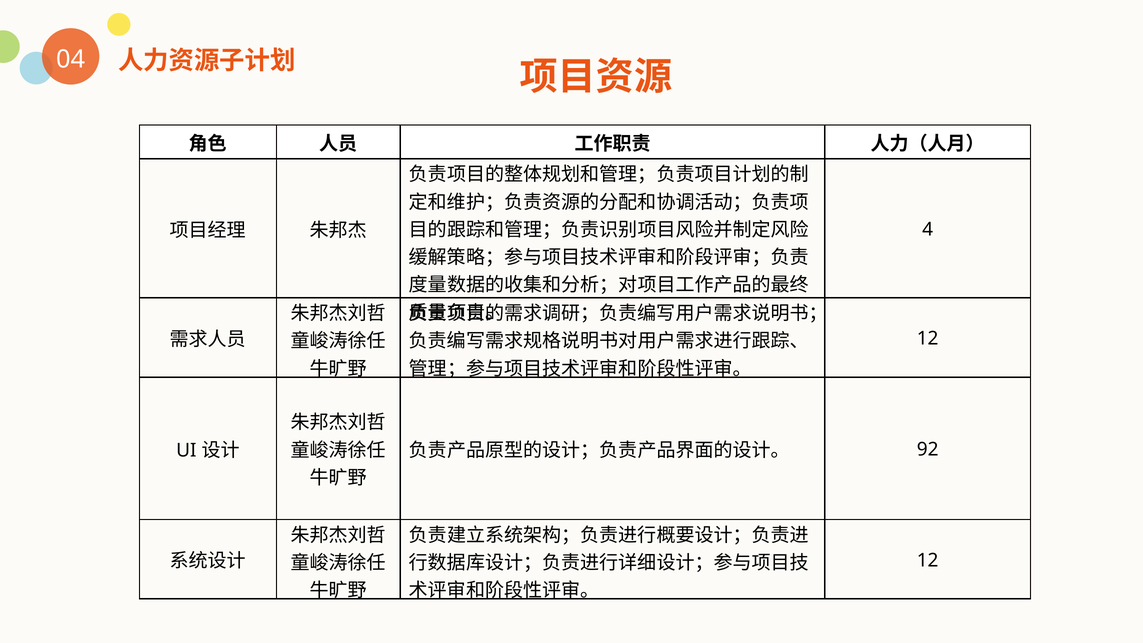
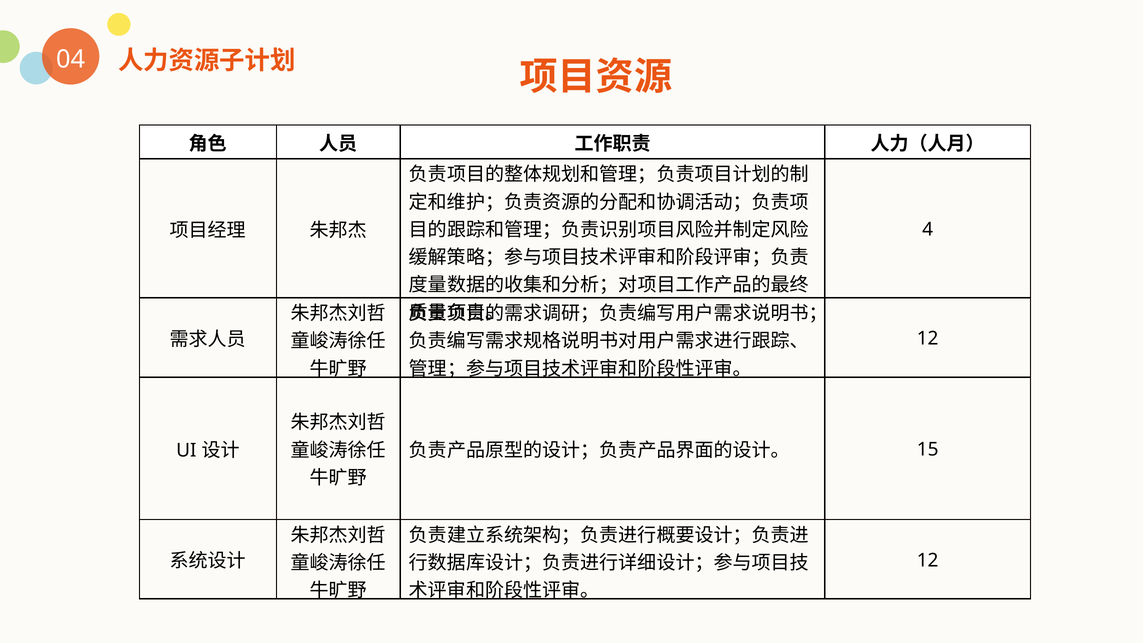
92: 92 -> 15
